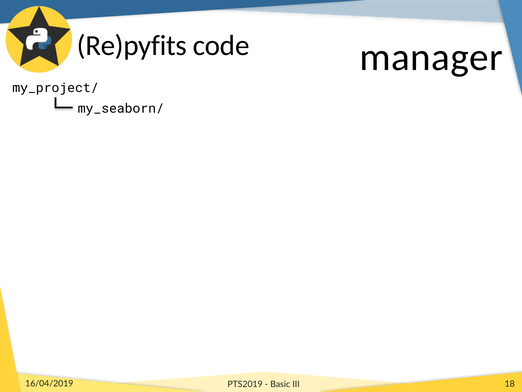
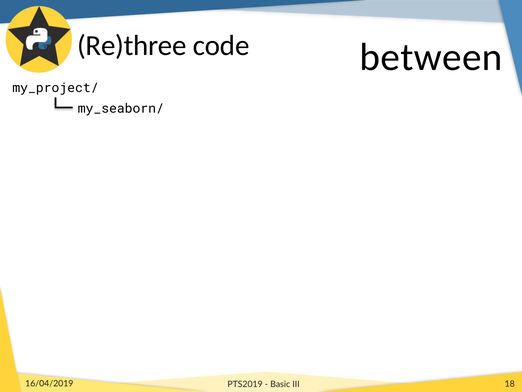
Re)pyfits: Re)pyfits -> Re)three
manager: manager -> between
